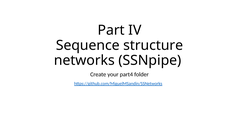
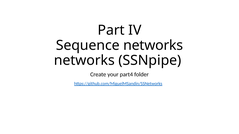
Sequence structure: structure -> networks
